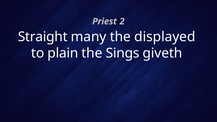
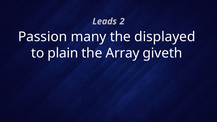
Priest: Priest -> Leads
Straight: Straight -> Passion
Sings: Sings -> Array
